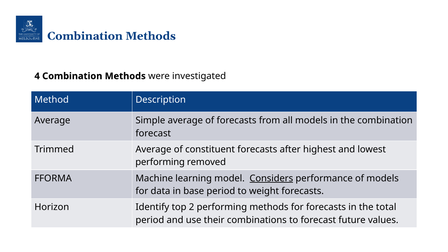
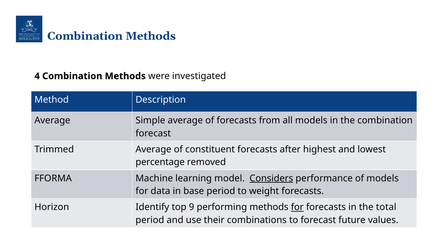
performing at (160, 162): performing -> percentage
2: 2 -> 9
for at (297, 207) underline: none -> present
